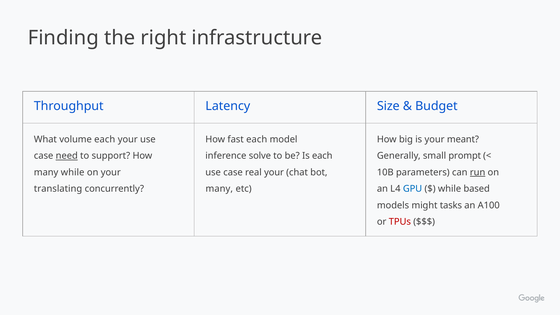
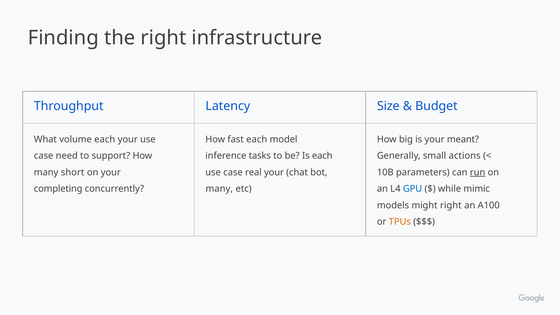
need underline: present -> none
solve: solve -> tasks
prompt: prompt -> actions
many while: while -> short
translating: translating -> completing
based: based -> mimic
might tasks: tasks -> right
TPUs colour: red -> orange
